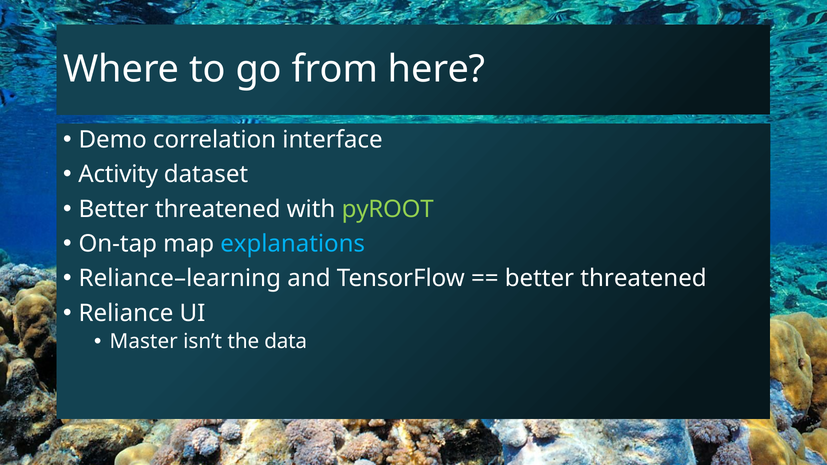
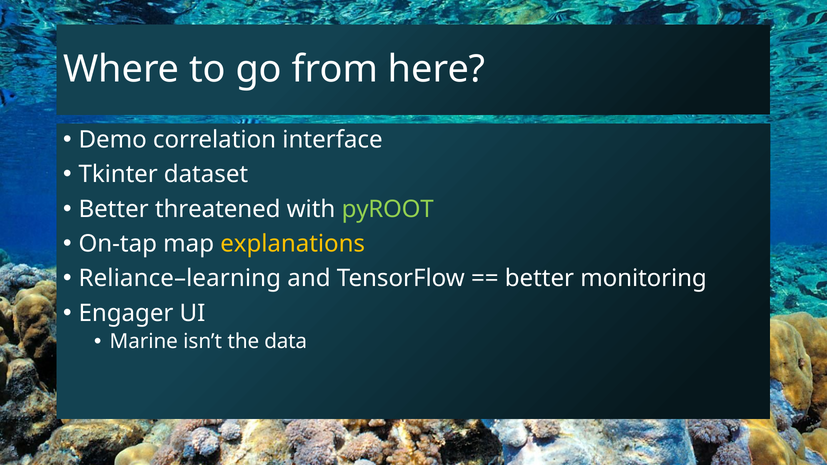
Activity: Activity -> Tkinter
explanations colour: light blue -> yellow
threatened at (643, 279): threatened -> monitoring
Reliance: Reliance -> Engager
Master: Master -> Marine
